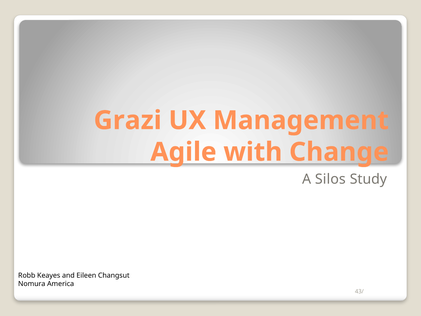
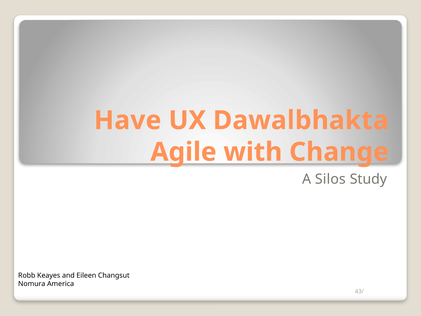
Grazi: Grazi -> Have
Management: Management -> Dawalbhakta
